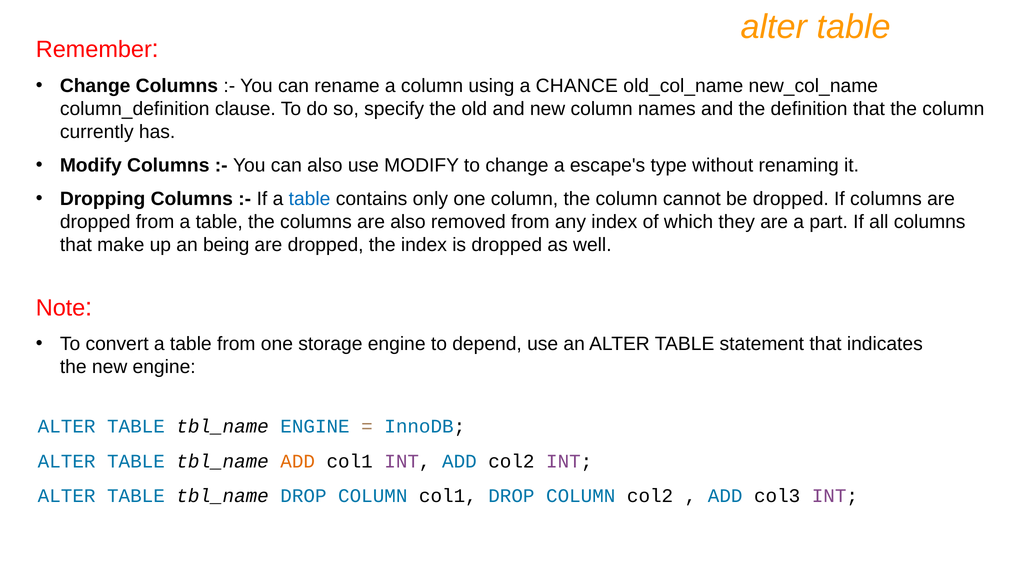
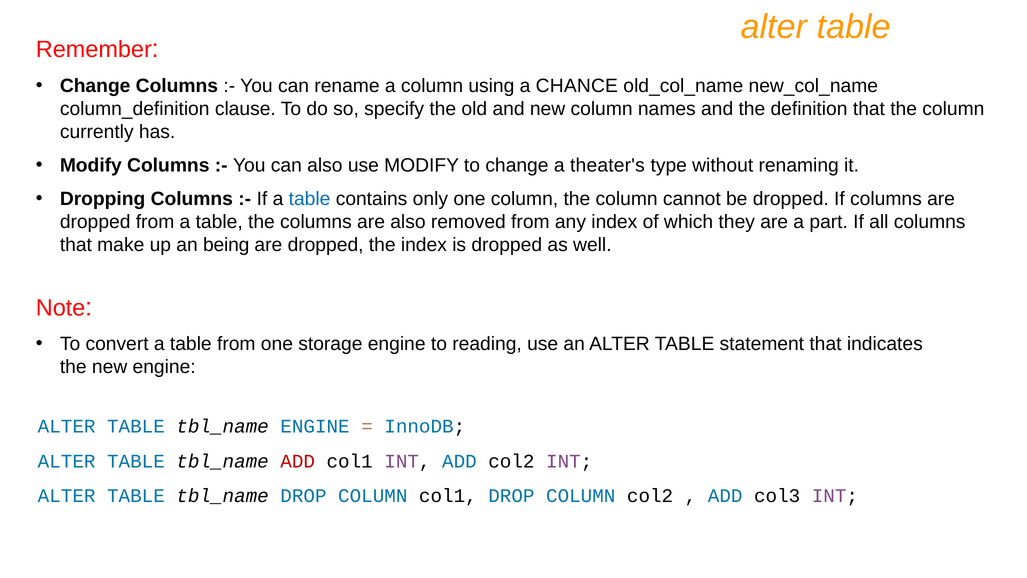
escape's: escape's -> theater's
depend: depend -> reading
ADD at (298, 461) colour: orange -> red
